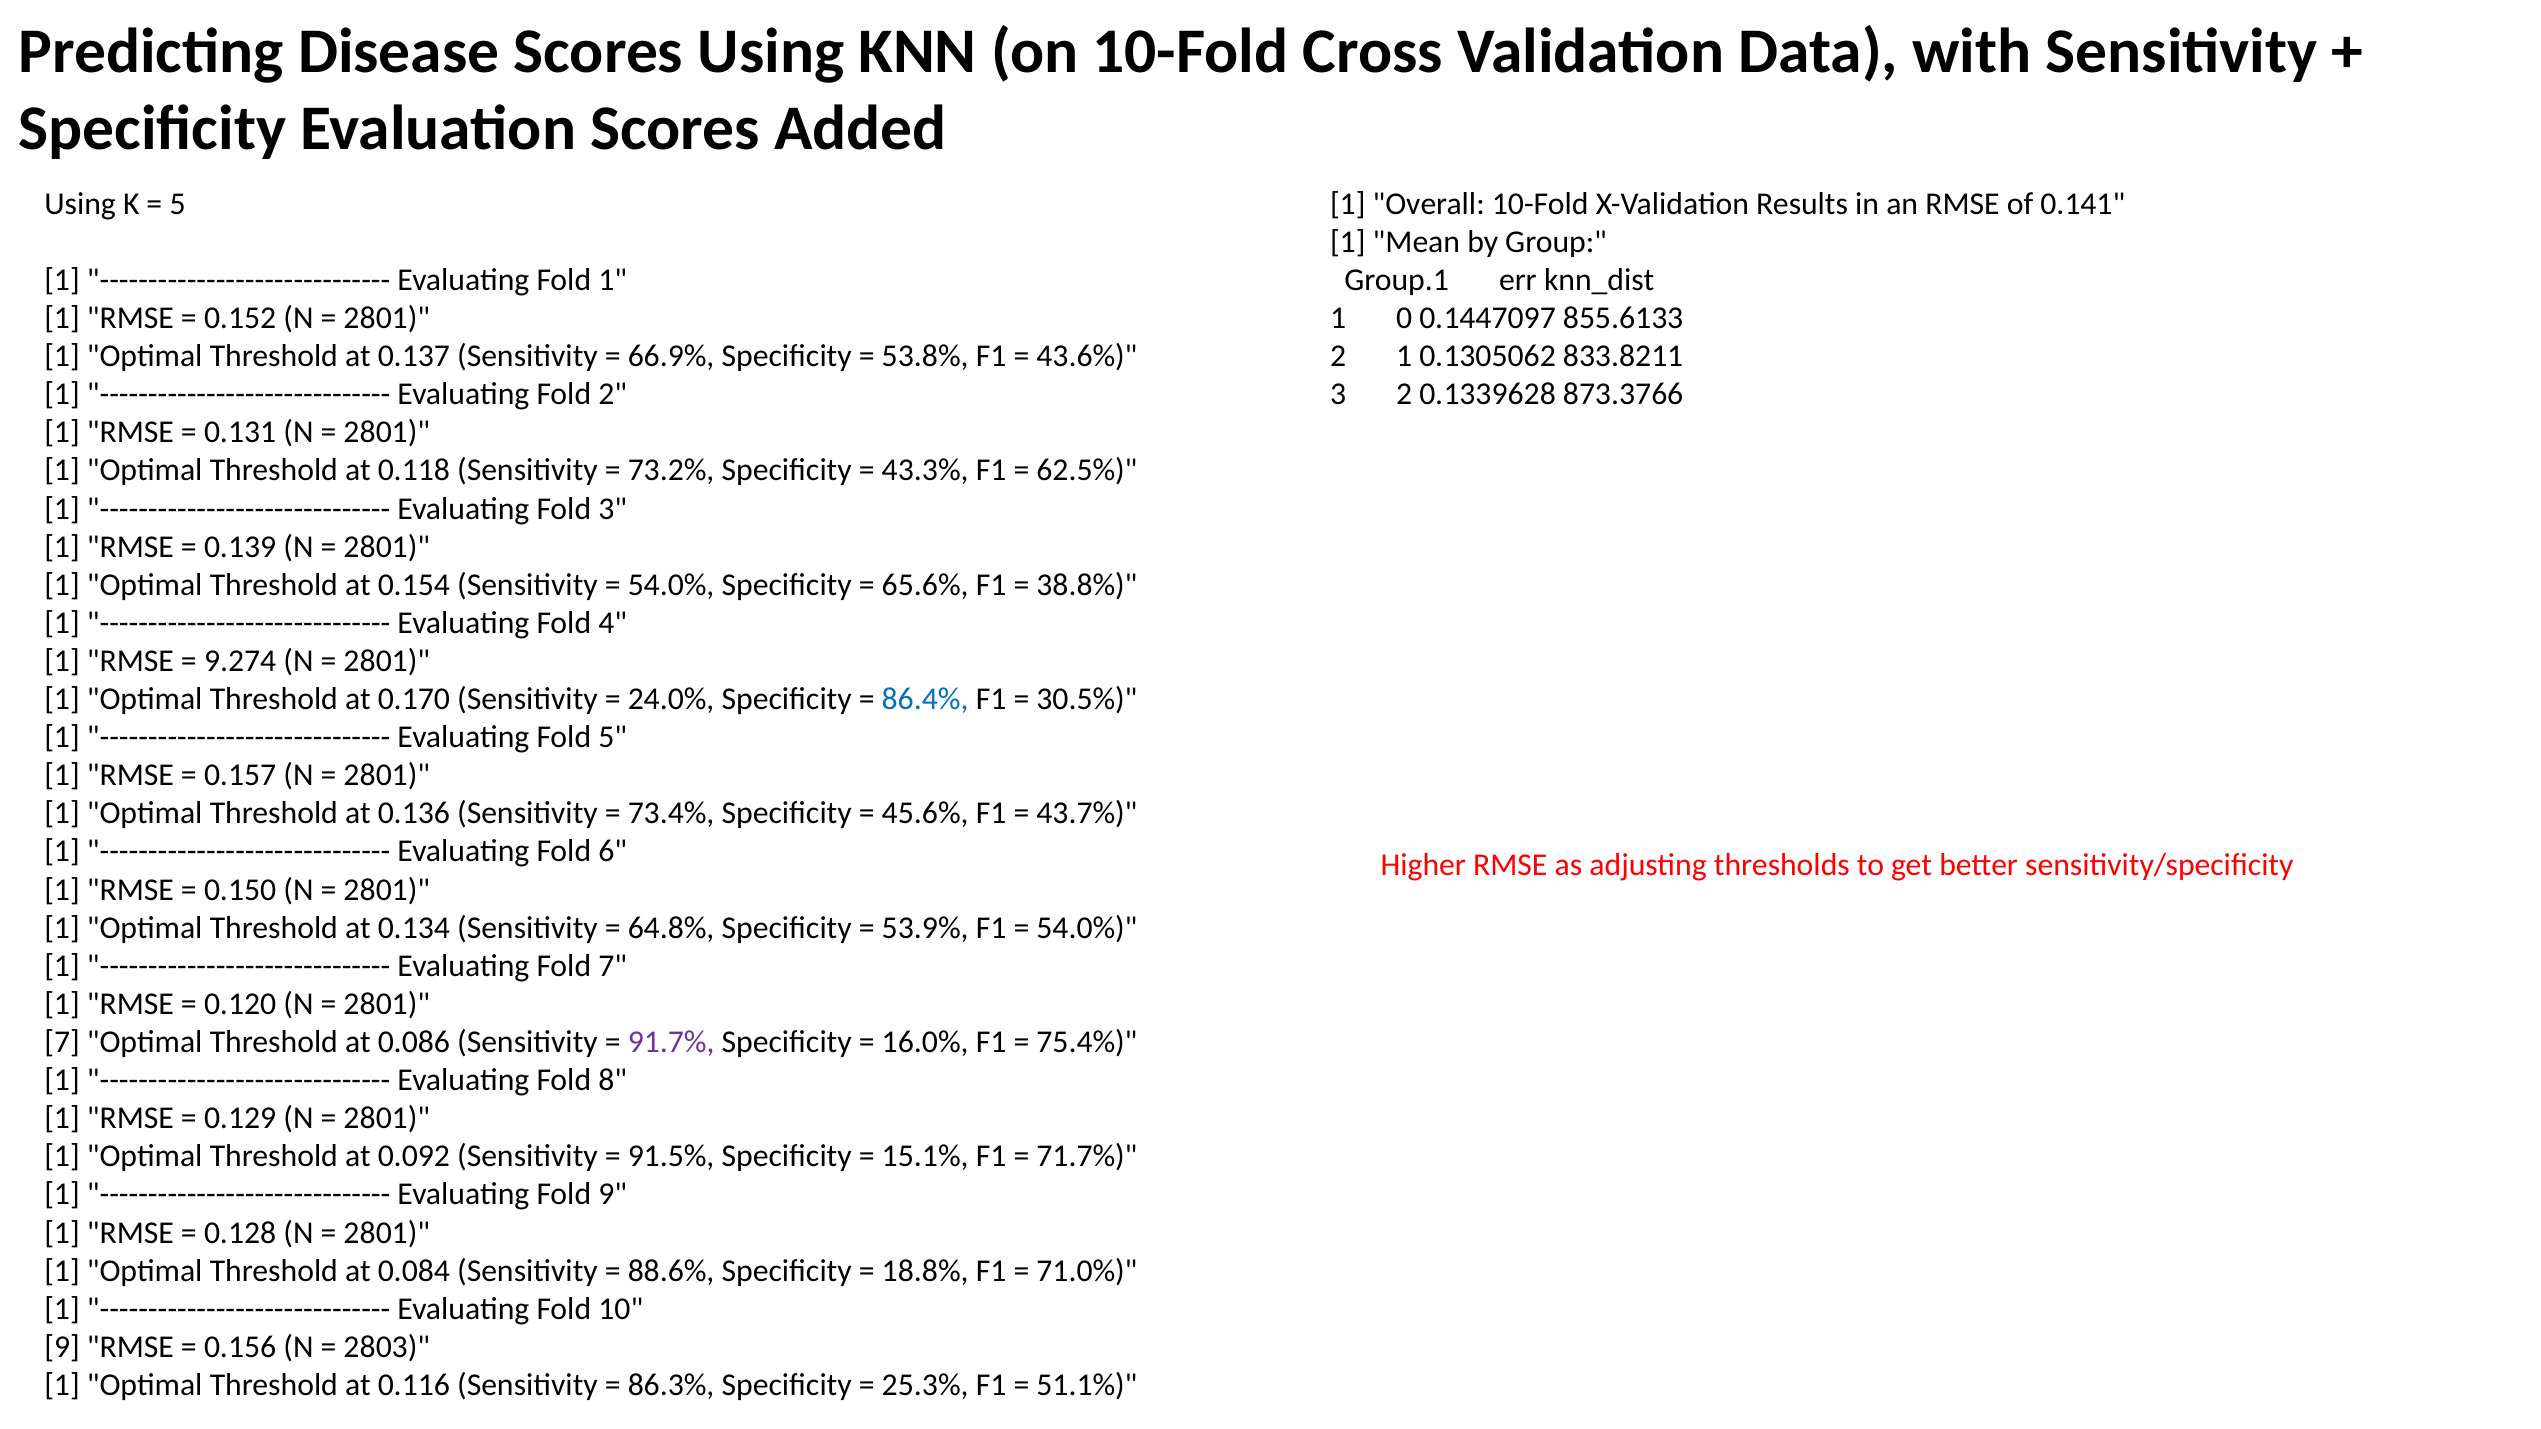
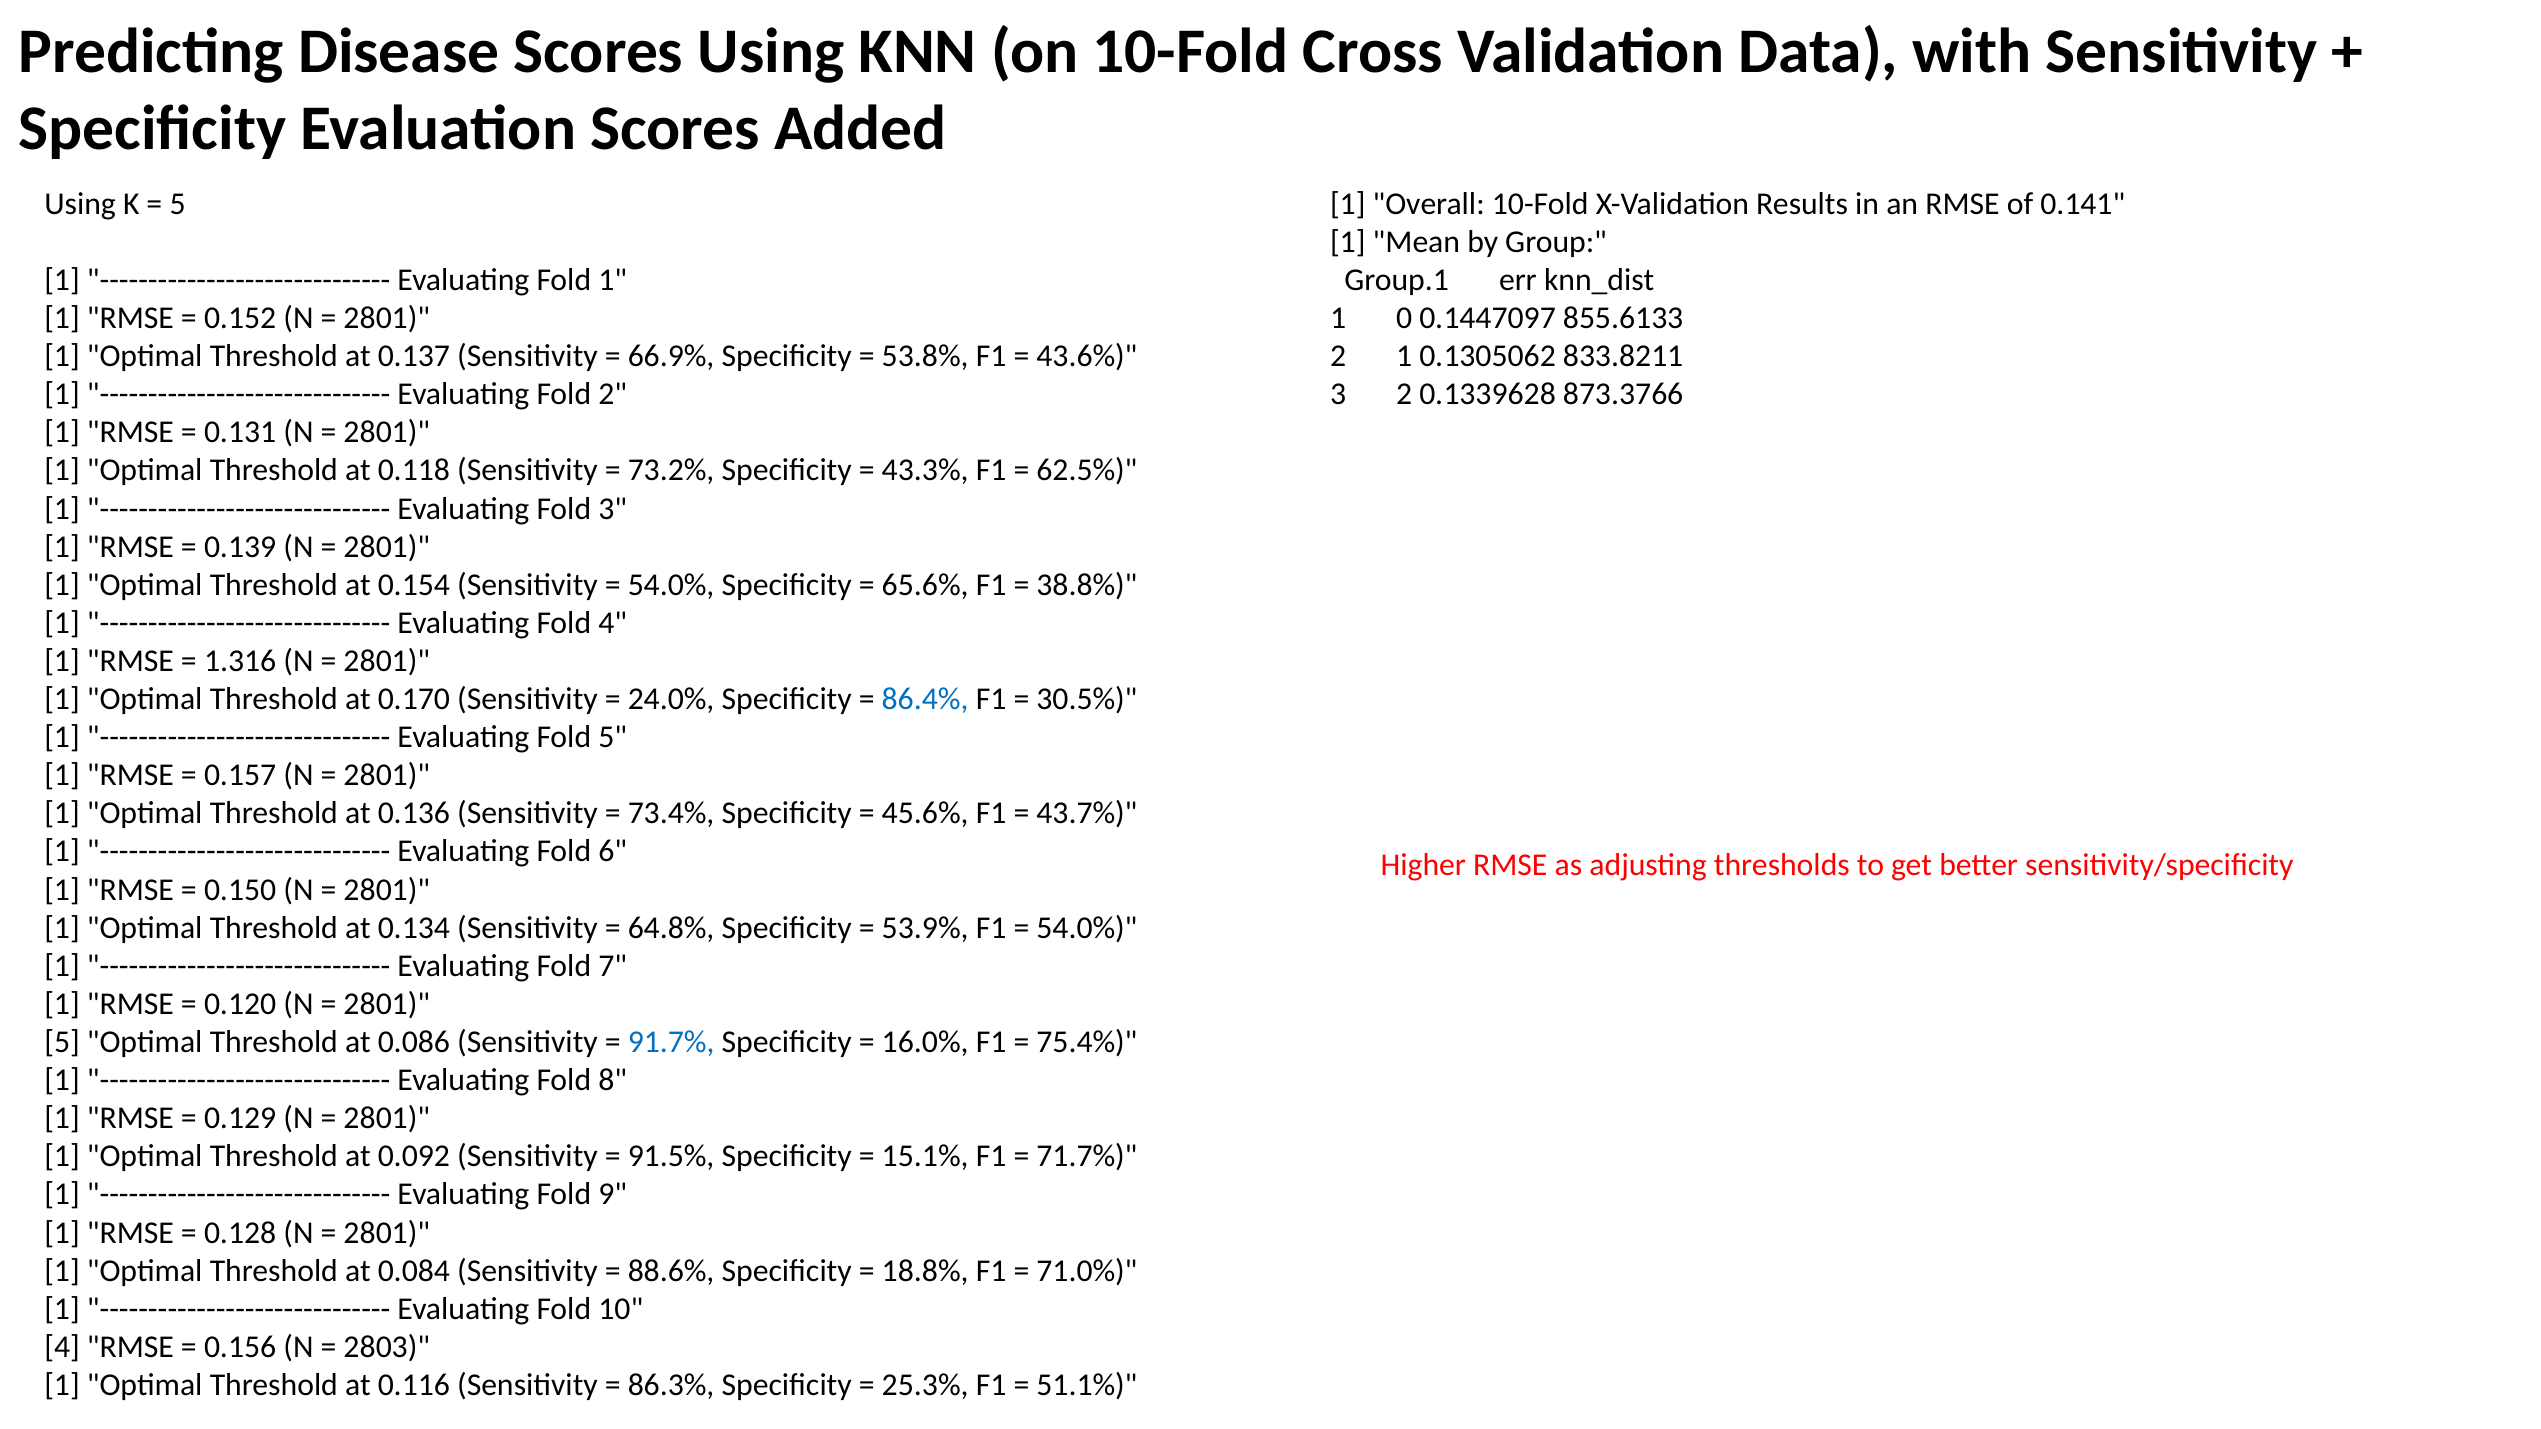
9.274: 9.274 -> 1.316
7 at (62, 1042): 7 -> 5
91.7% colour: purple -> blue
9 at (62, 1347): 9 -> 4
